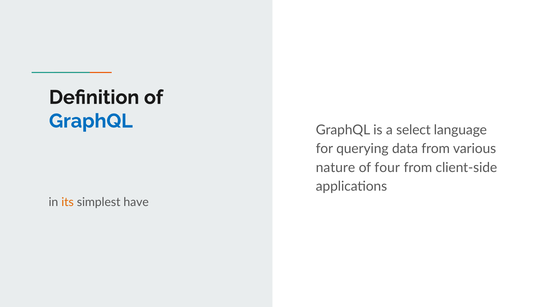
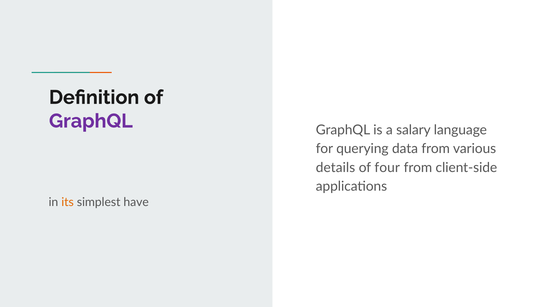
GraphQL at (91, 121) colour: blue -> purple
select: select -> salary
nature: nature -> details
